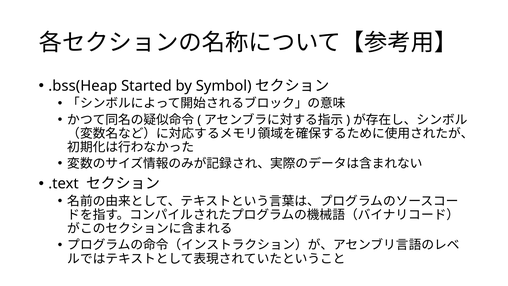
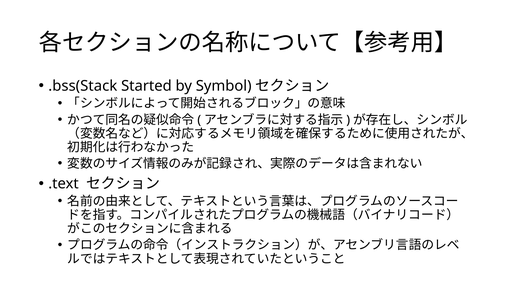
.bss(Heap: .bss(Heap -> .bss(Stack
